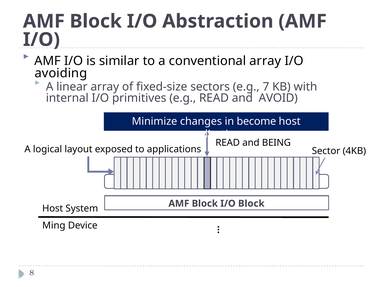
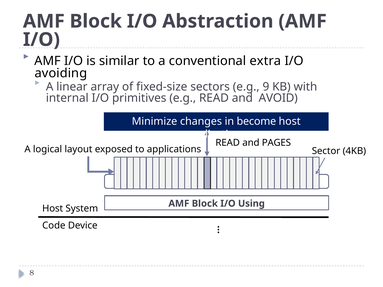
conventional array: array -> extra
7: 7 -> 9
BEING: BEING -> PAGES
I/O Block: Block -> Using
Ming: Ming -> Code
